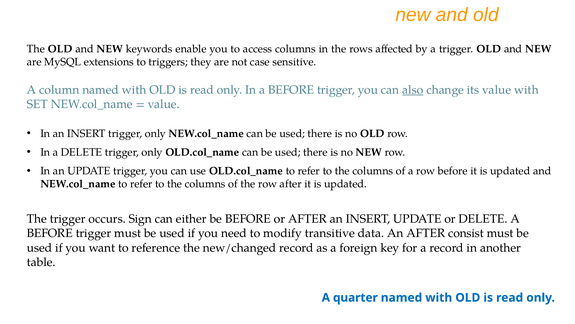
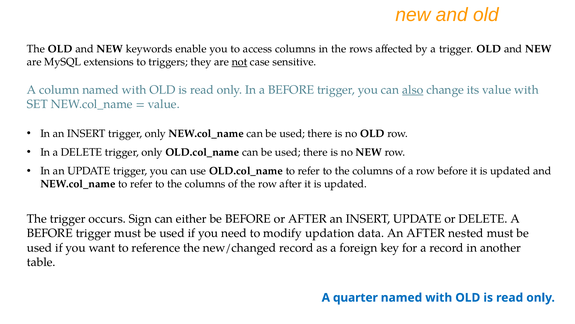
not underline: none -> present
transitive: transitive -> updation
consist: consist -> nested
